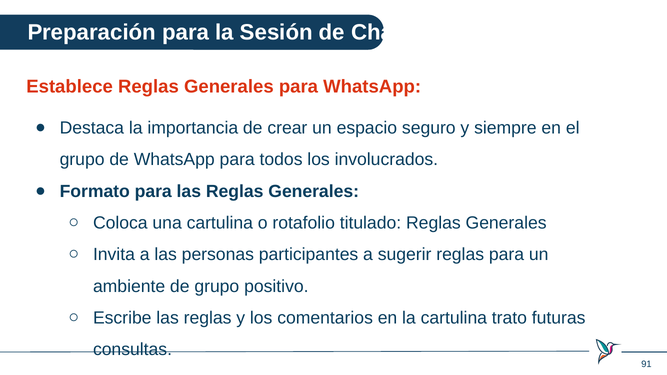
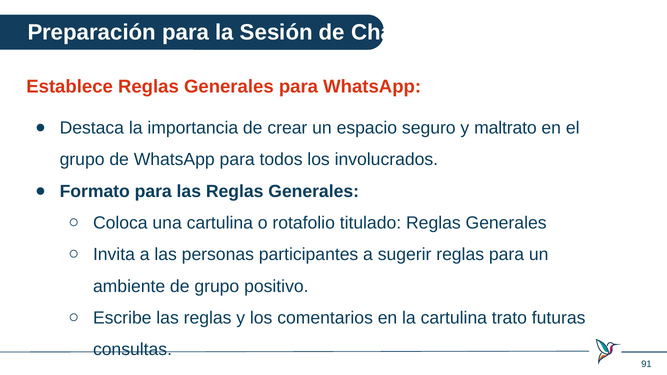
siempre: siempre -> maltrato
